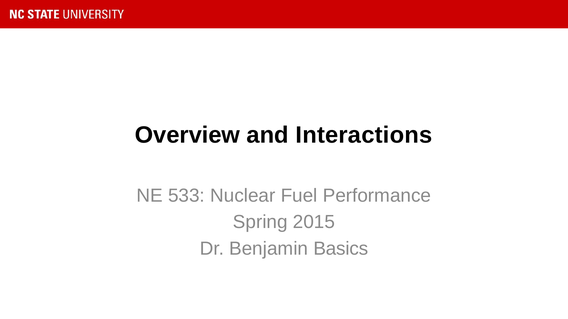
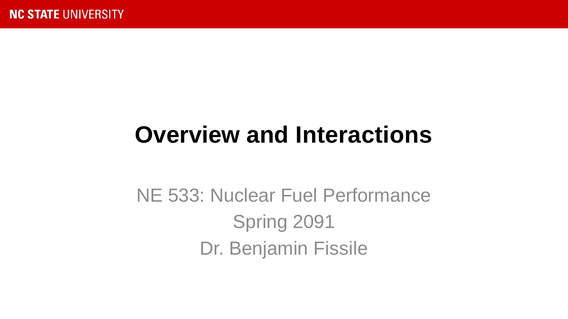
2015: 2015 -> 2091
Basics: Basics -> Fissile
